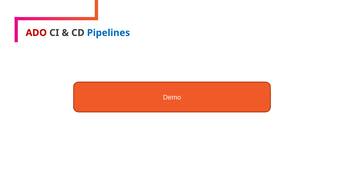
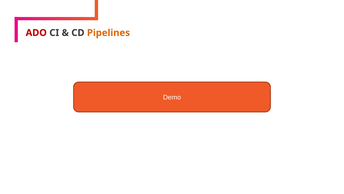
Pipelines colour: blue -> orange
